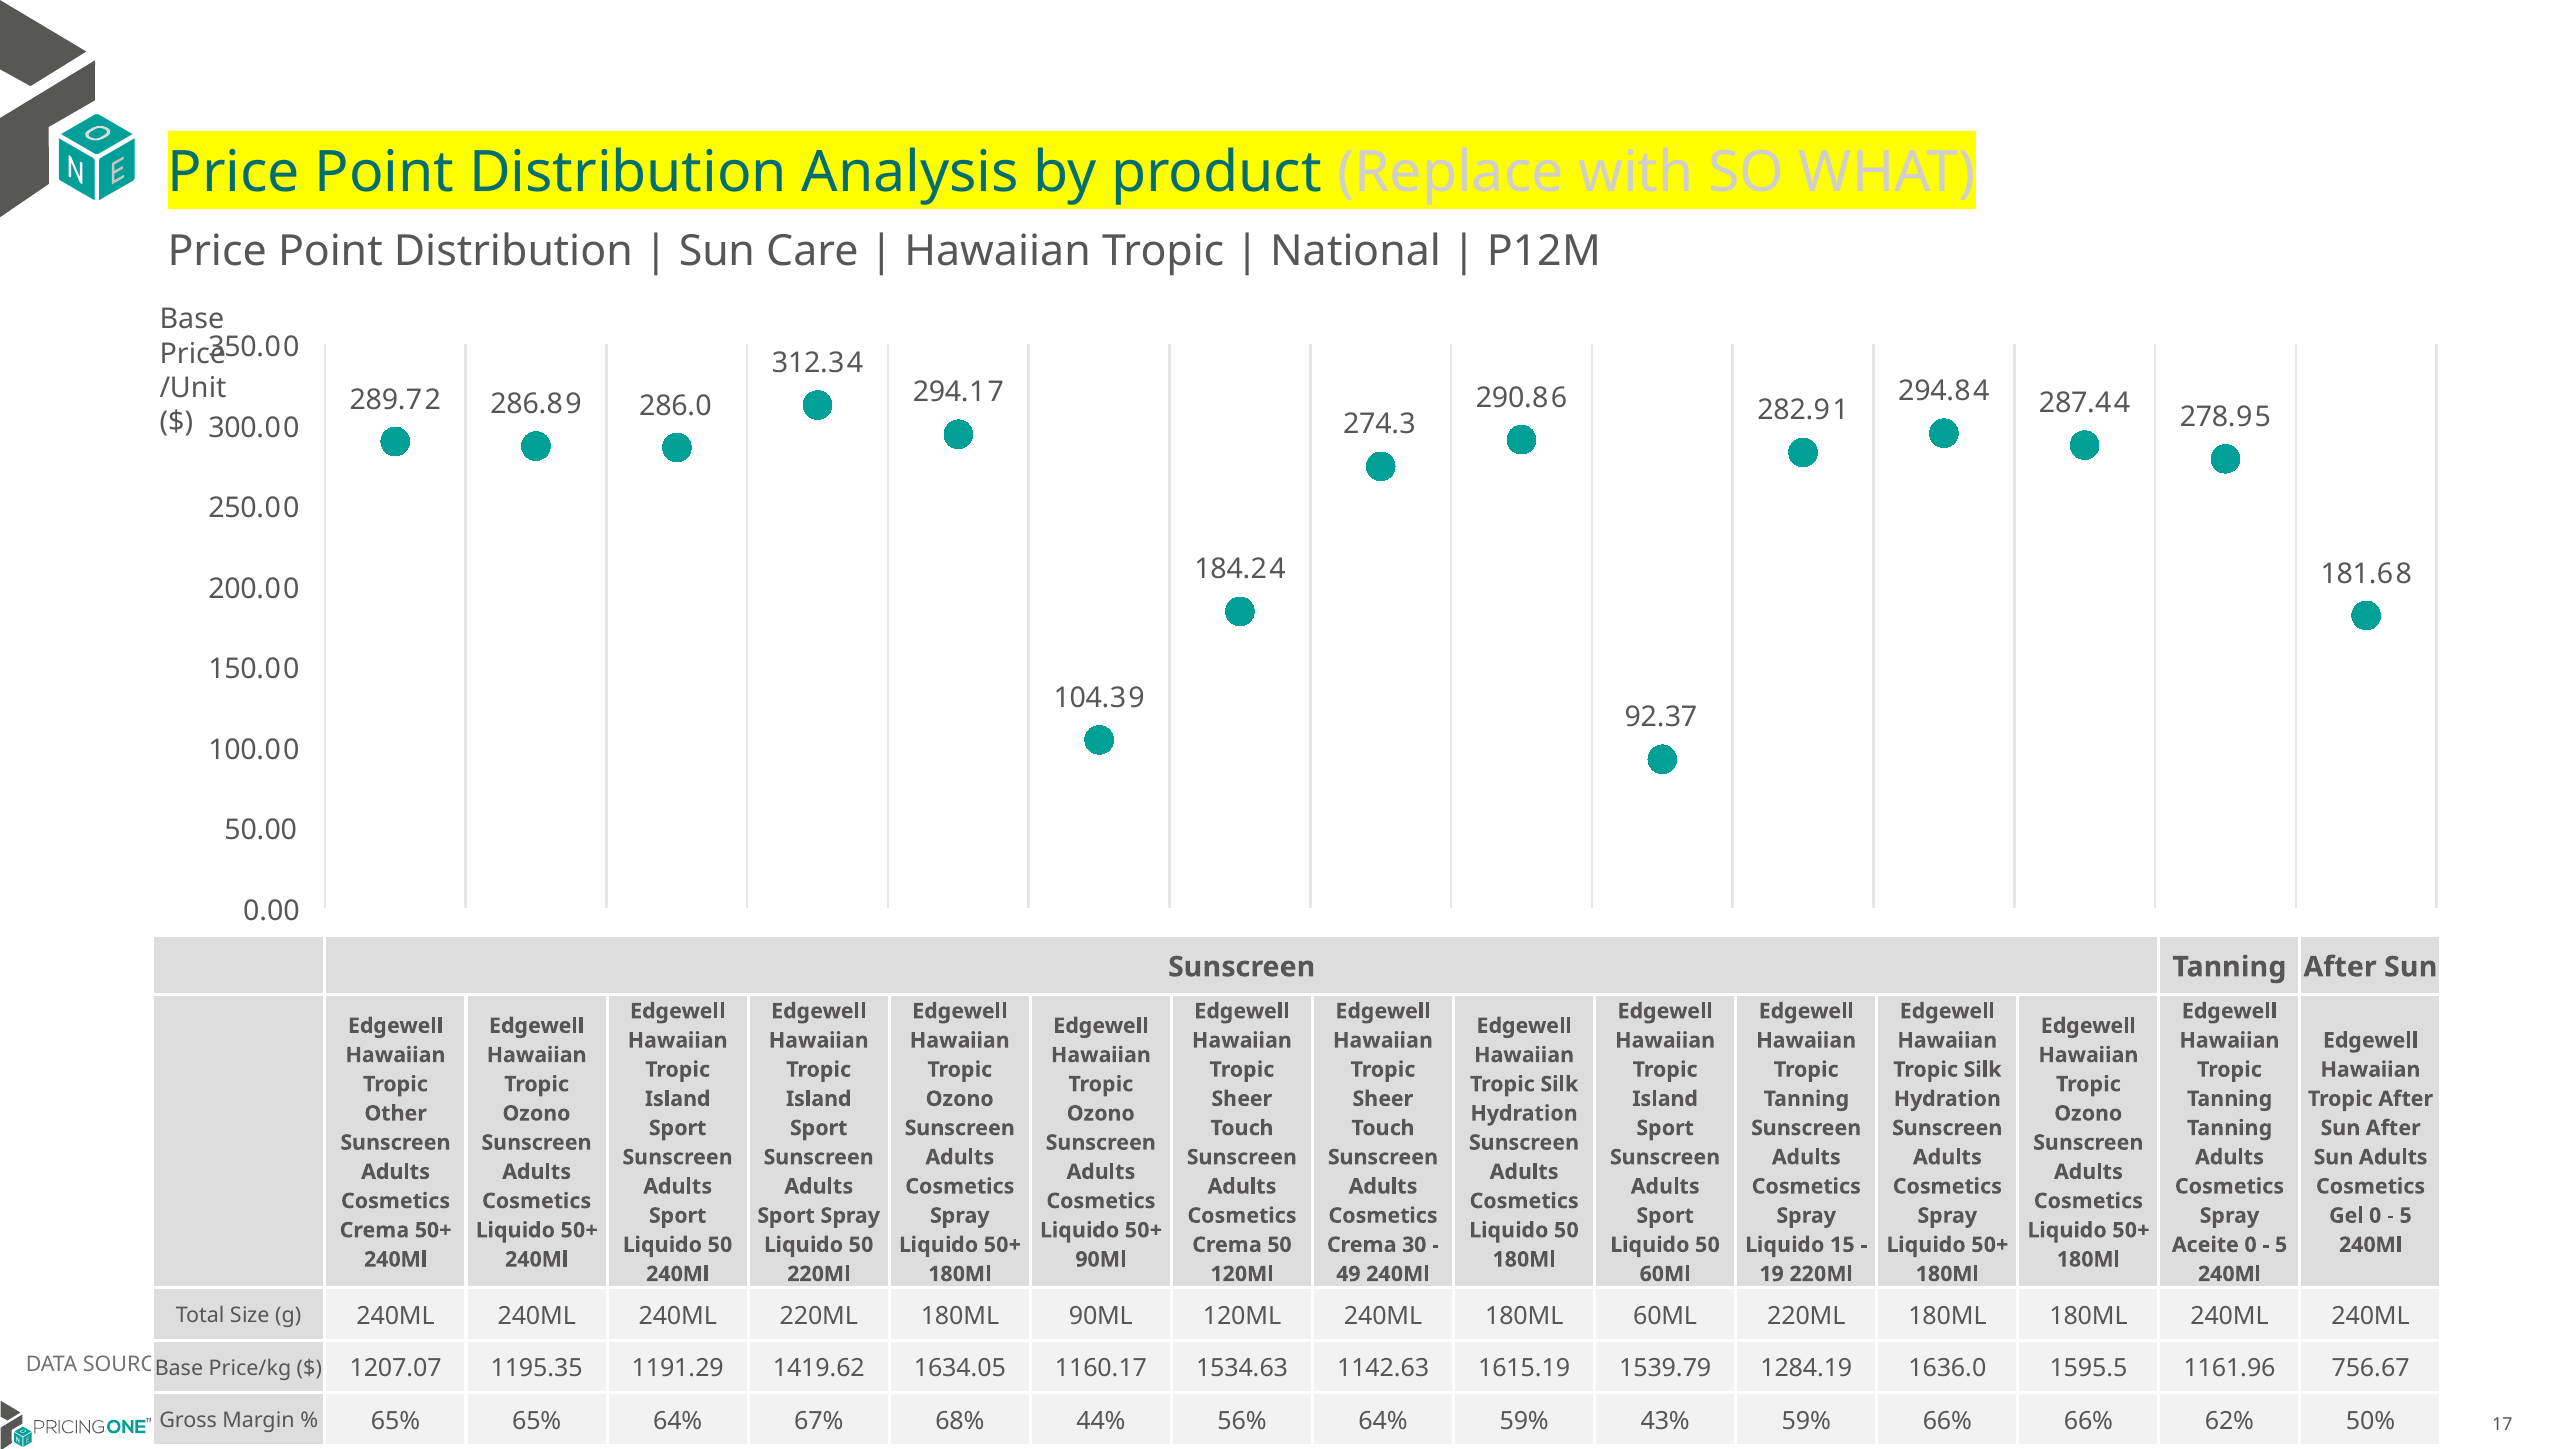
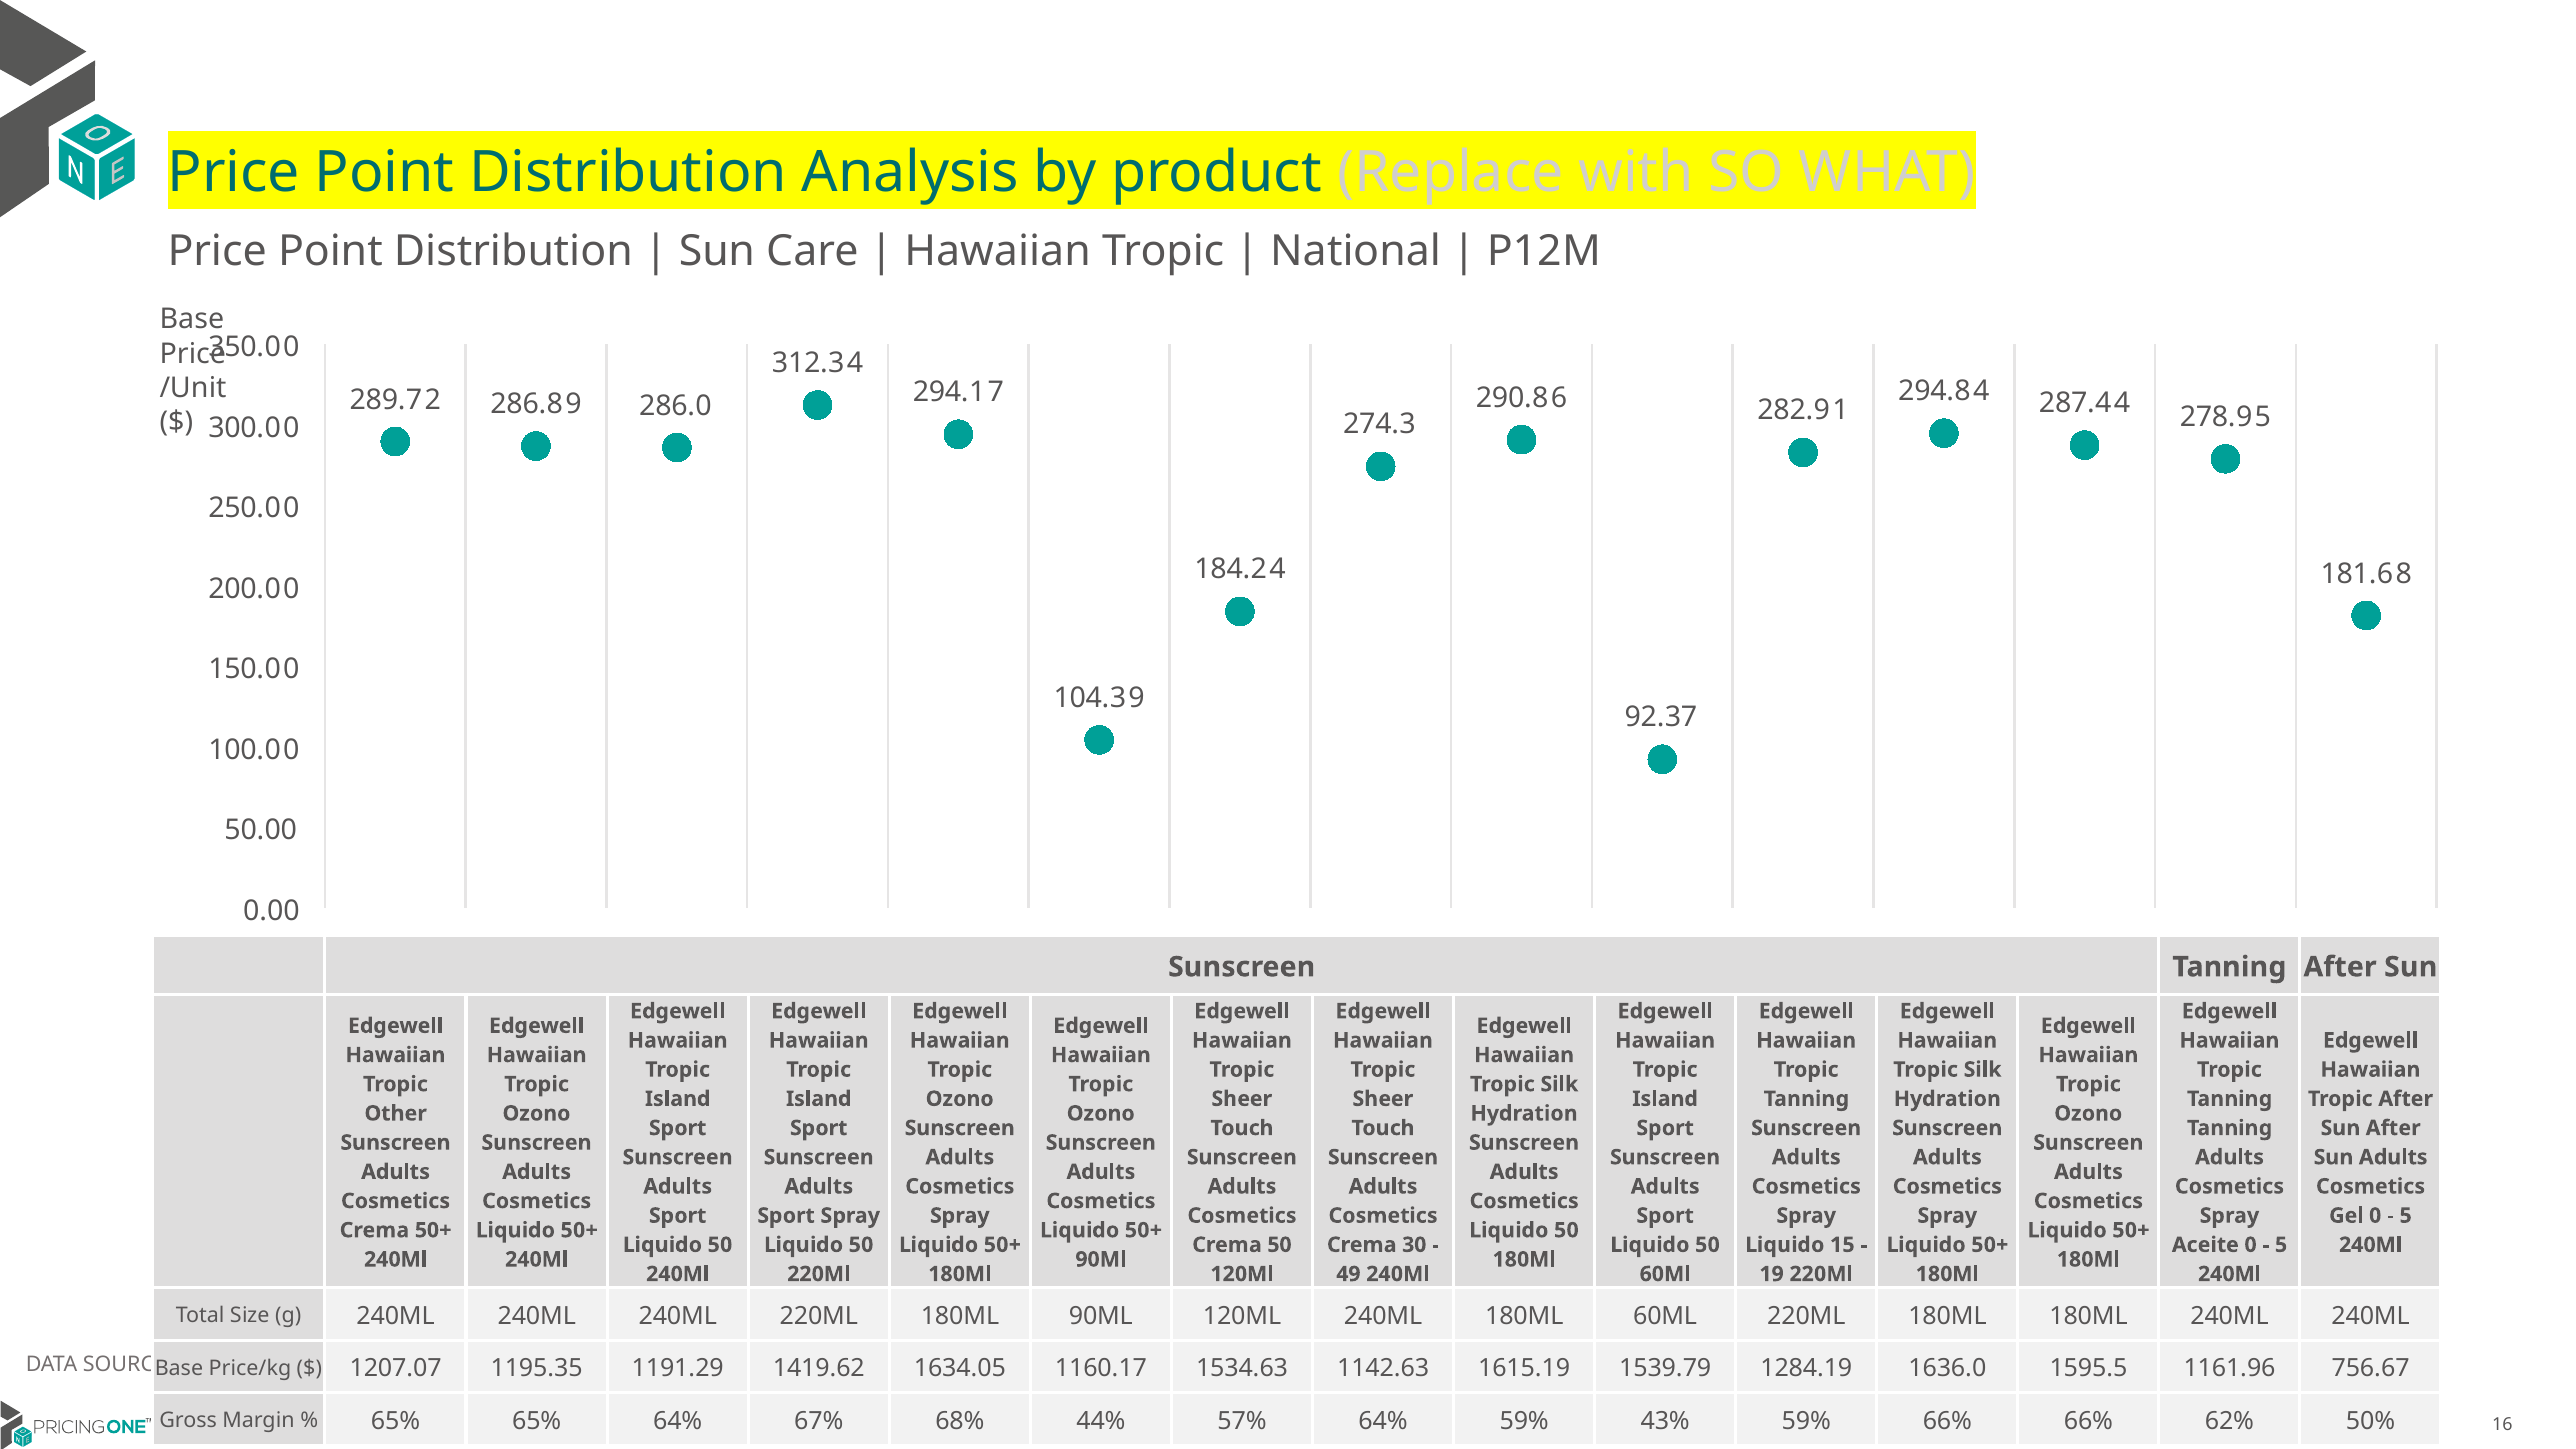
56%: 56% -> 57%
17: 17 -> 16
